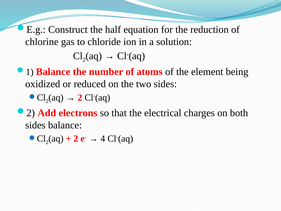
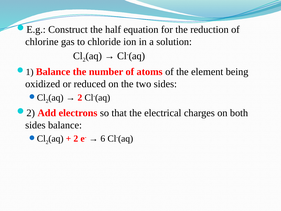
4: 4 -> 6
